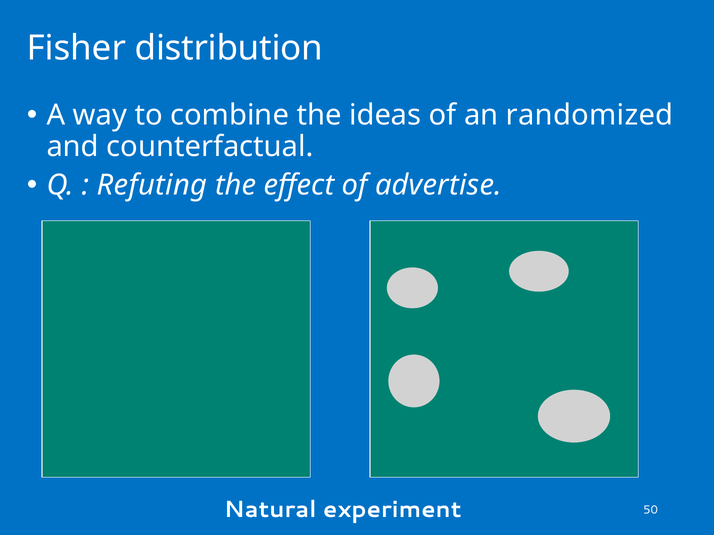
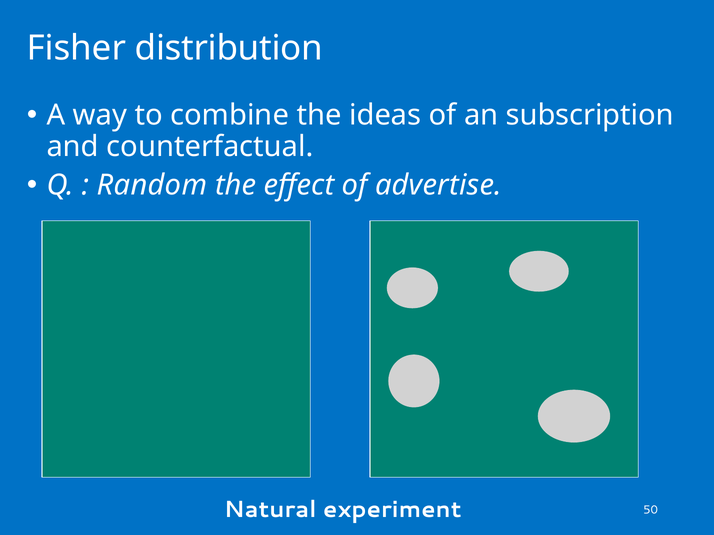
randomized: randomized -> subscription
Refuting: Refuting -> Random
